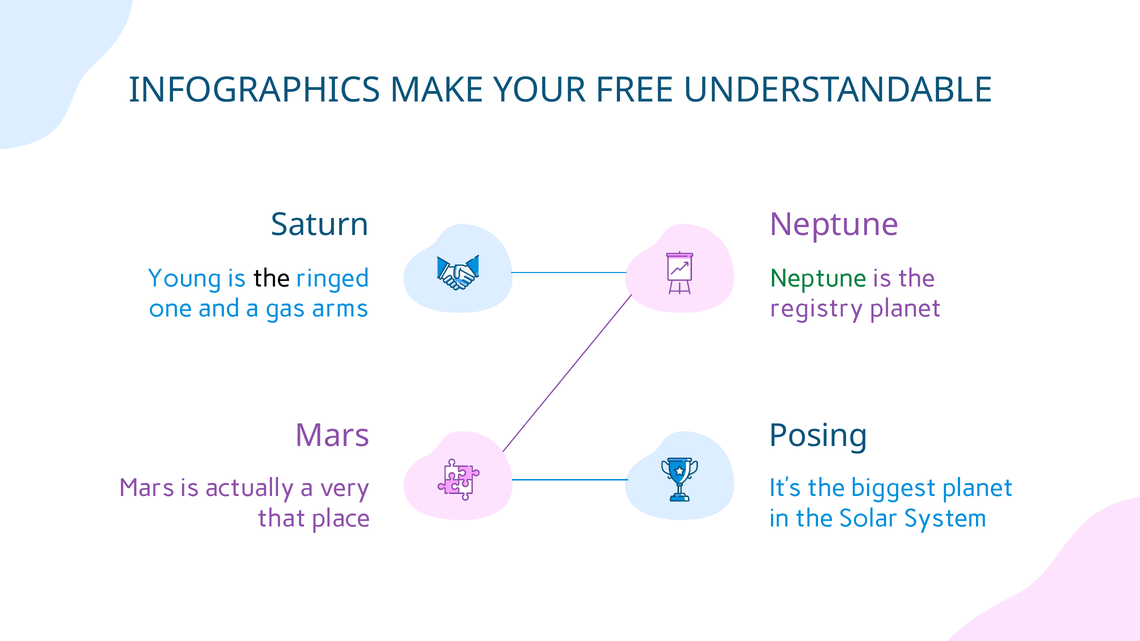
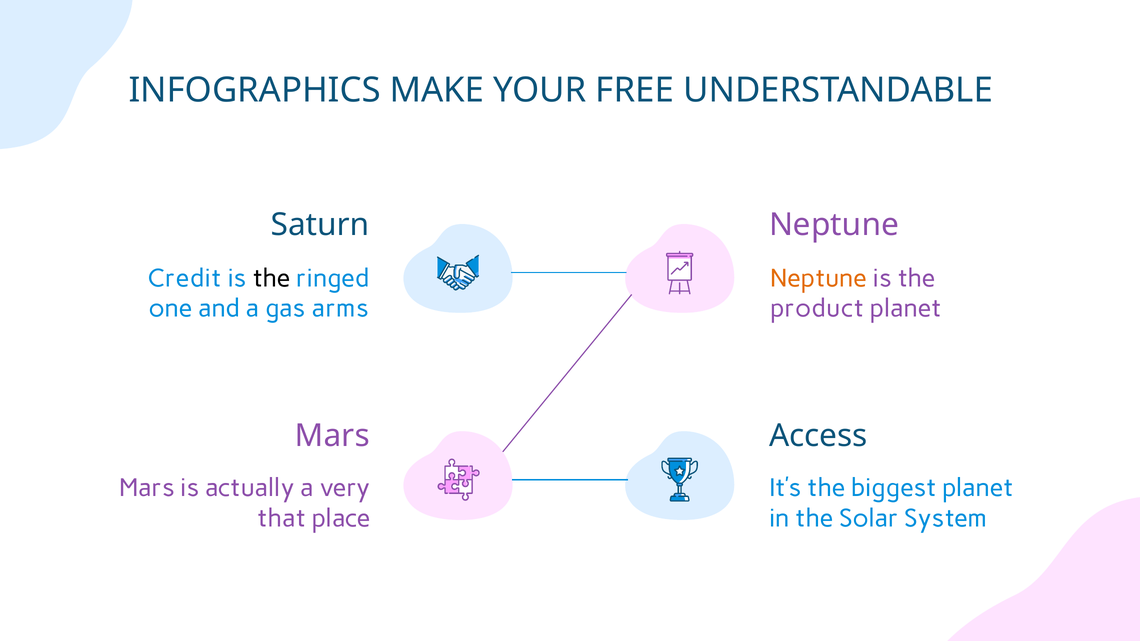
Young: Young -> Credit
Neptune at (819, 278) colour: green -> orange
registry: registry -> product
Posing: Posing -> Access
